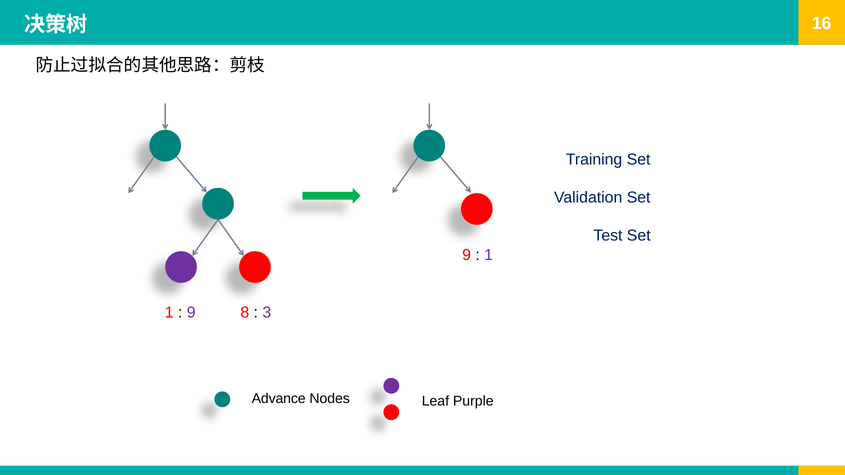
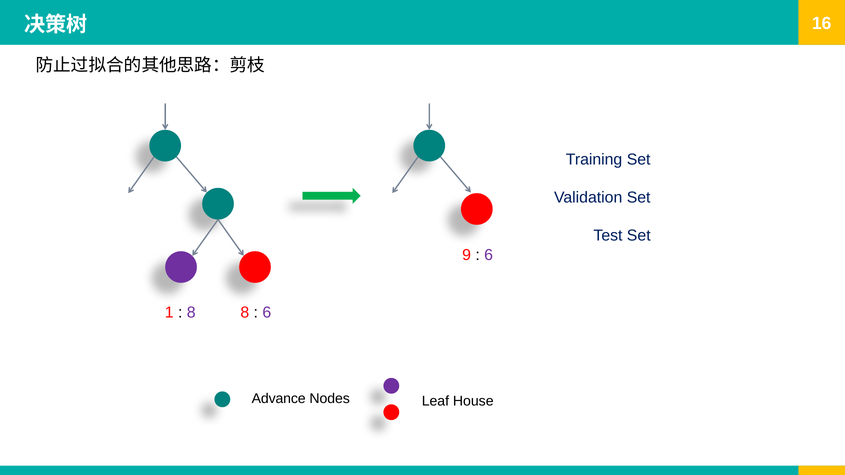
1 at (489, 255): 1 -> 6
9 at (191, 313): 9 -> 8
3 at (267, 313): 3 -> 6
Purple: Purple -> House
